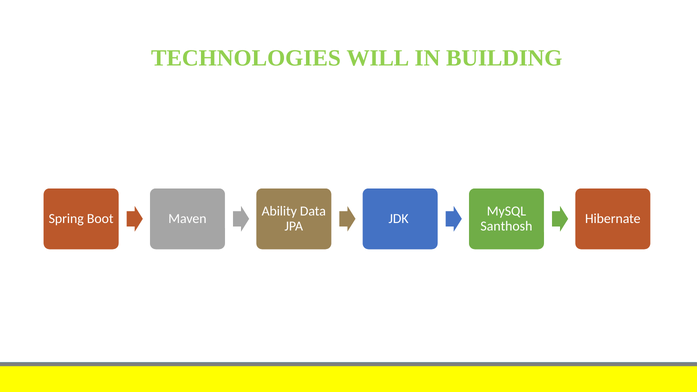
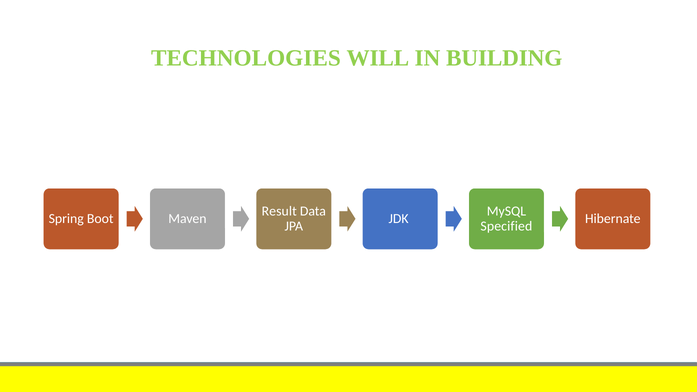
Ability: Ability -> Result
Santhosh: Santhosh -> Specified
